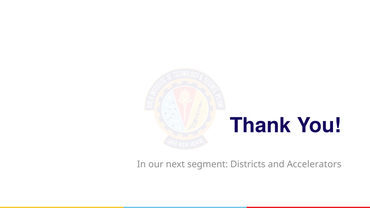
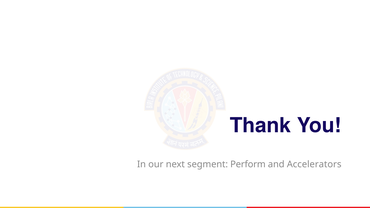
Districts: Districts -> Perform
